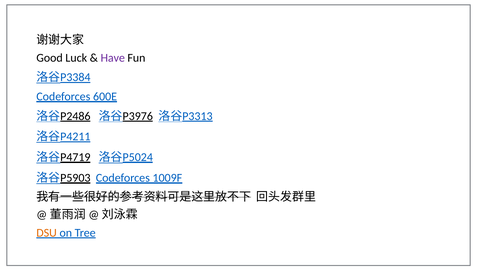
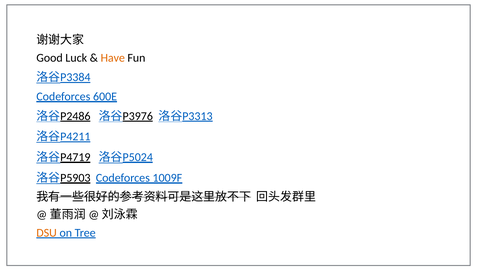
Have colour: purple -> orange
